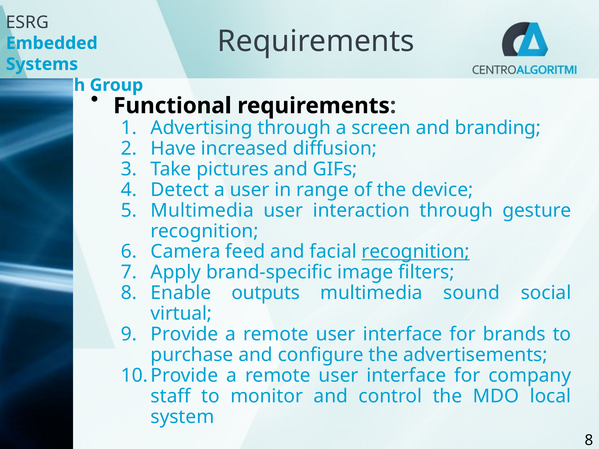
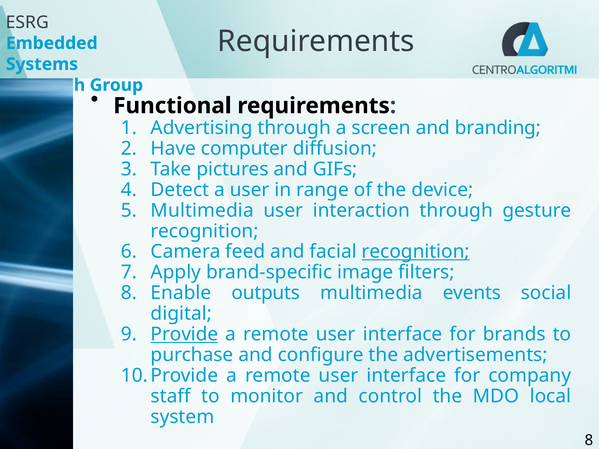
increased: increased -> computer
sound: sound -> events
virtual: virtual -> digital
Provide underline: none -> present
